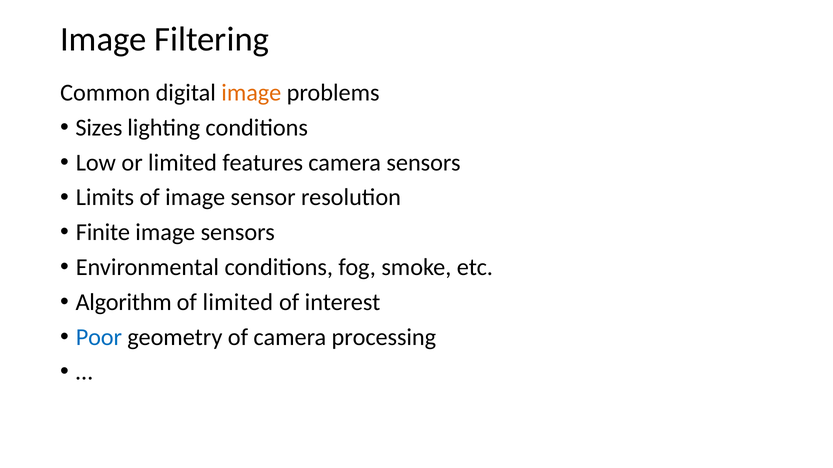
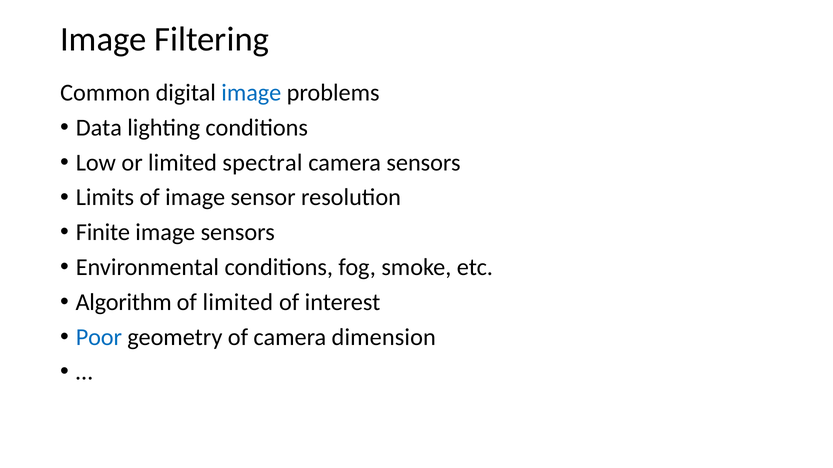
image at (251, 93) colour: orange -> blue
Sizes: Sizes -> Data
features: features -> spectral
processing: processing -> dimension
